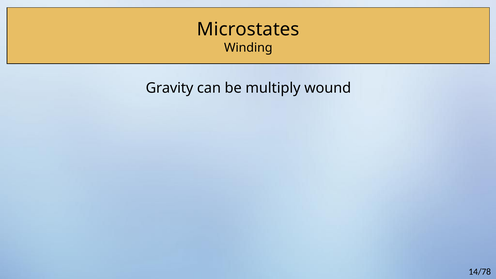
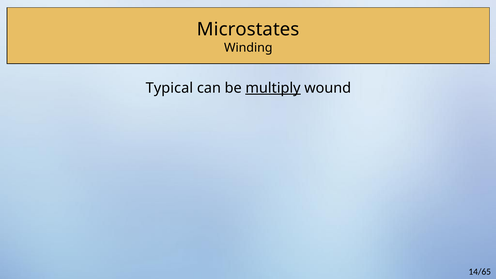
Gravity: Gravity -> Typical
multiply underline: none -> present
14/78: 14/78 -> 14/65
